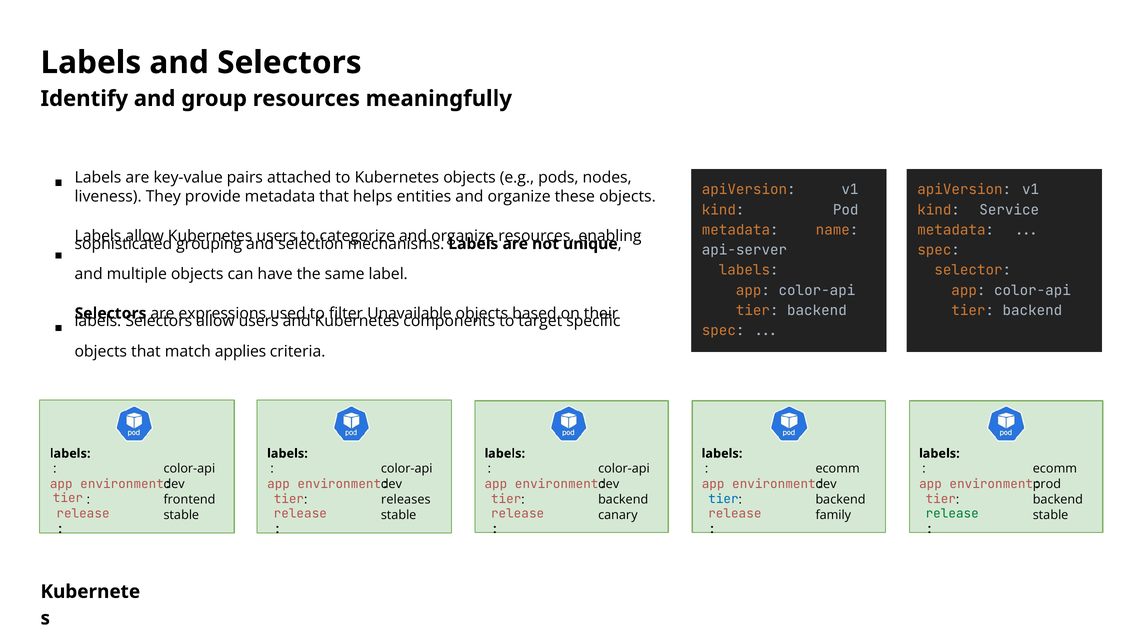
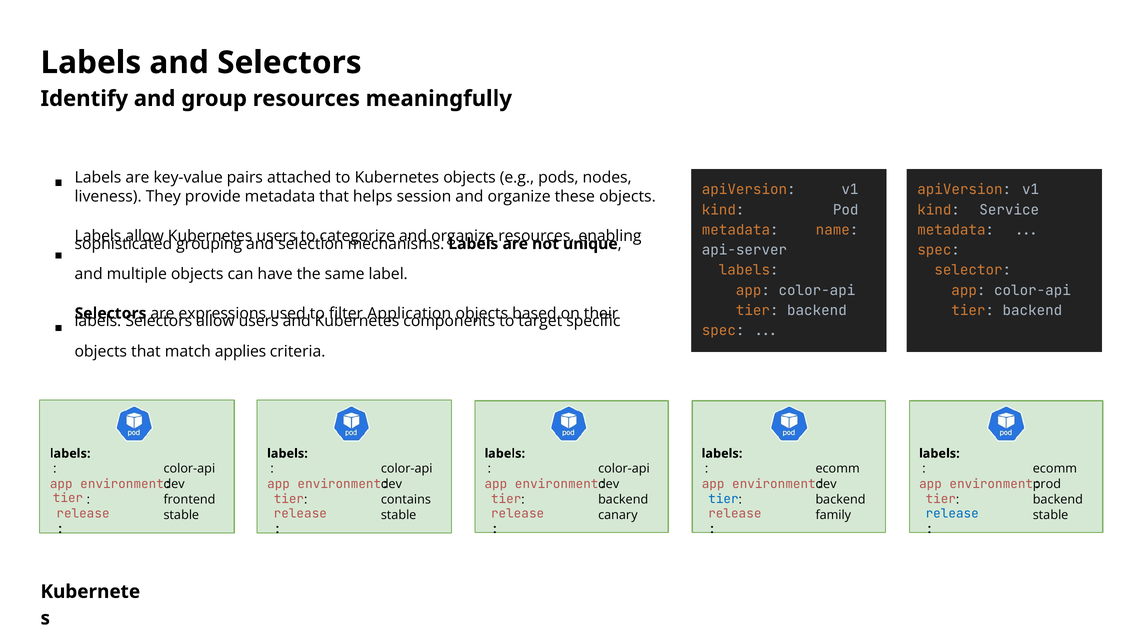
entities: entities -> session
Unavailable: Unavailable -> Application
releases: releases -> contains
release at (952, 513) colour: green -> blue
